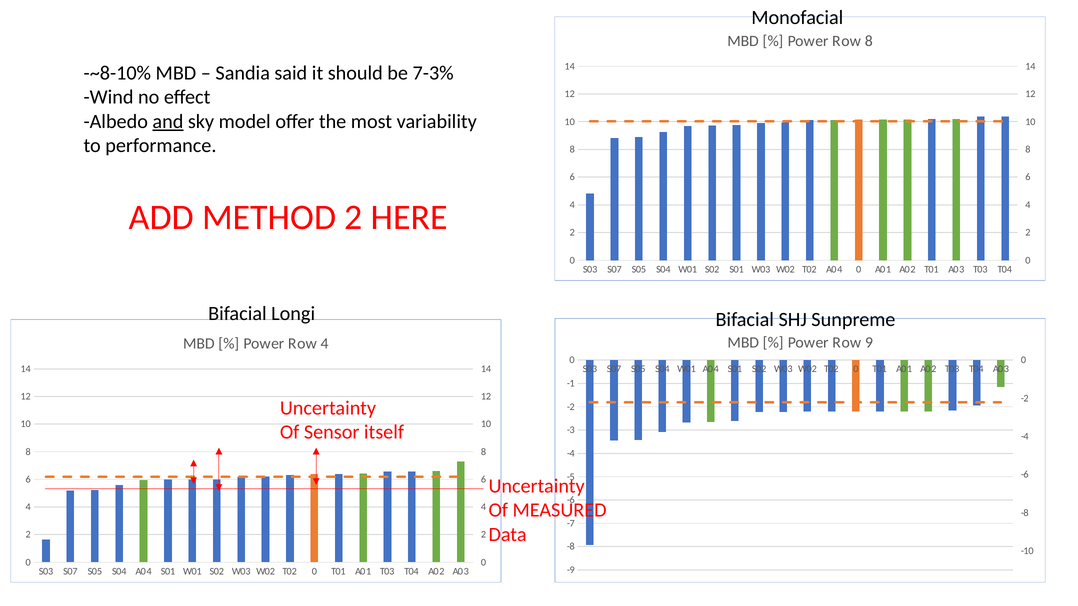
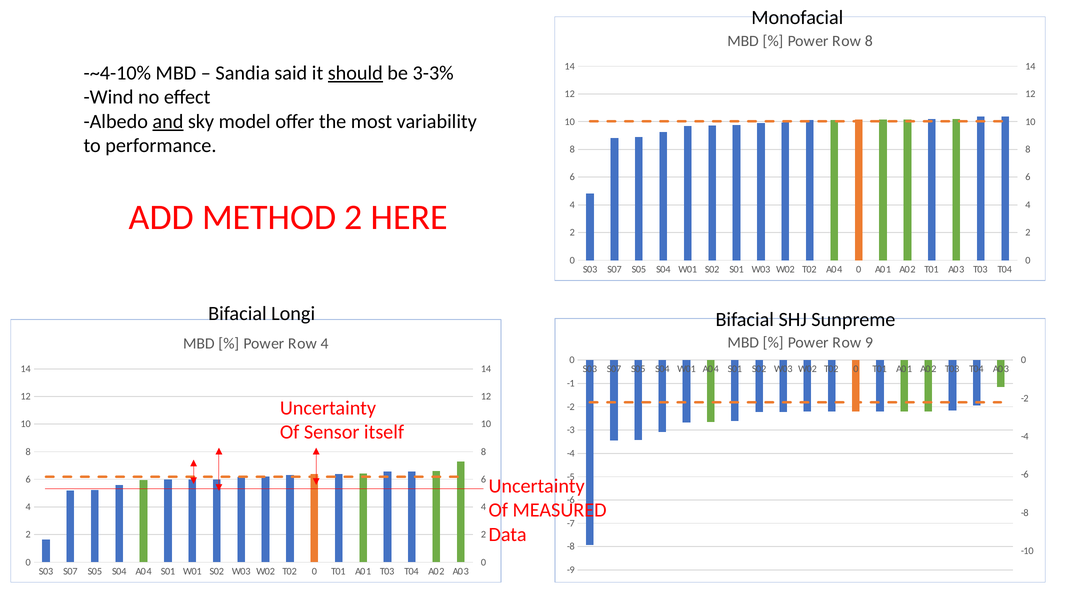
-~8-10%: -~8-10% -> -~4-10%
should underline: none -> present
7-3%: 7-3% -> 3-3%
